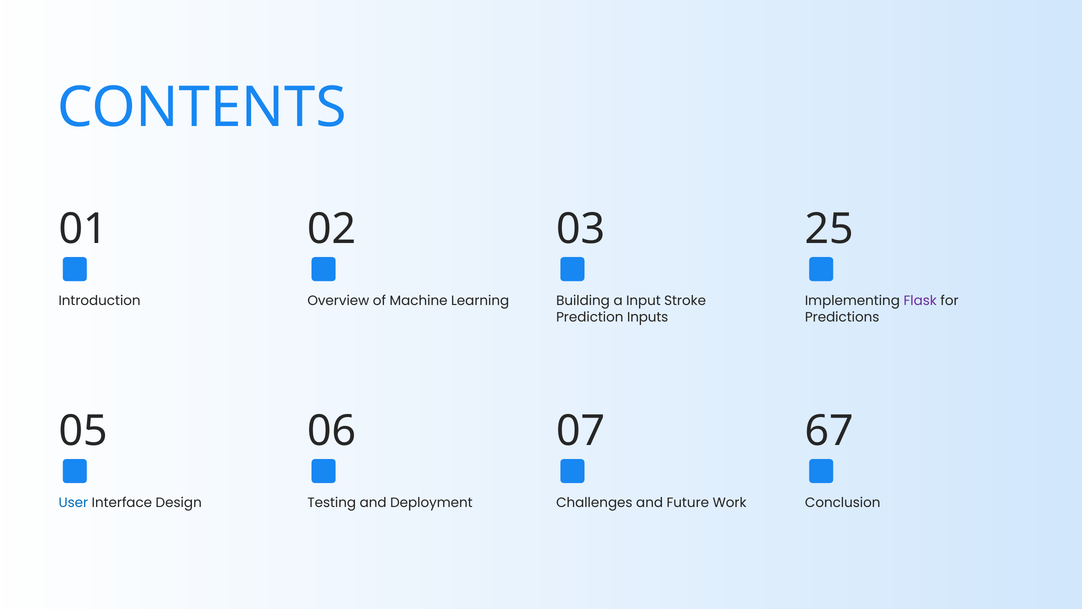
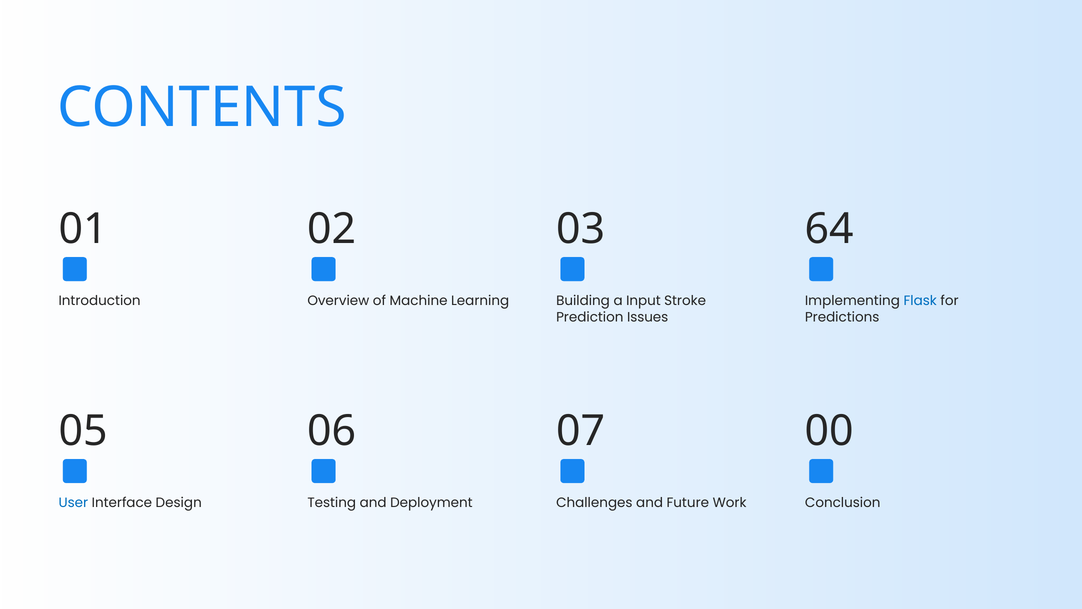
25: 25 -> 64
Flask colour: purple -> blue
Inputs: Inputs -> Issues
67: 67 -> 00
